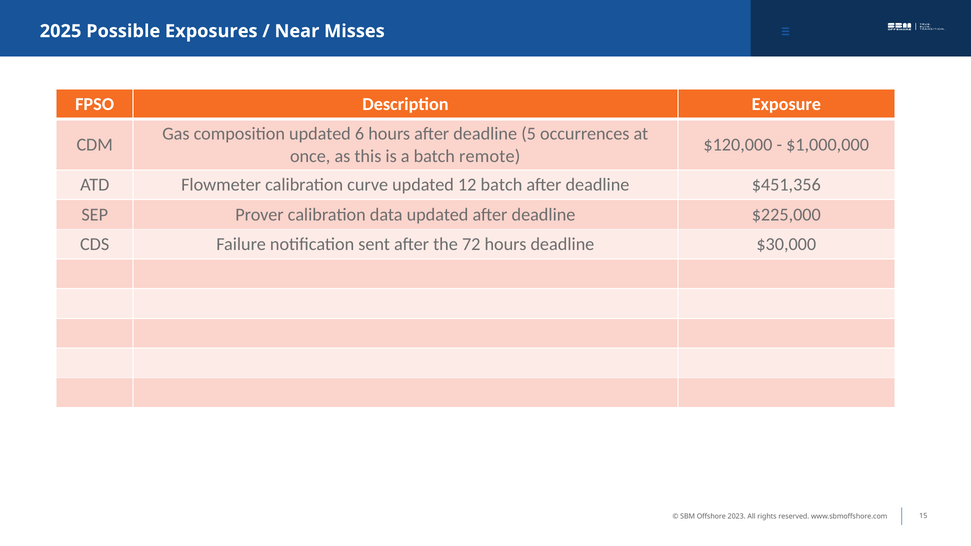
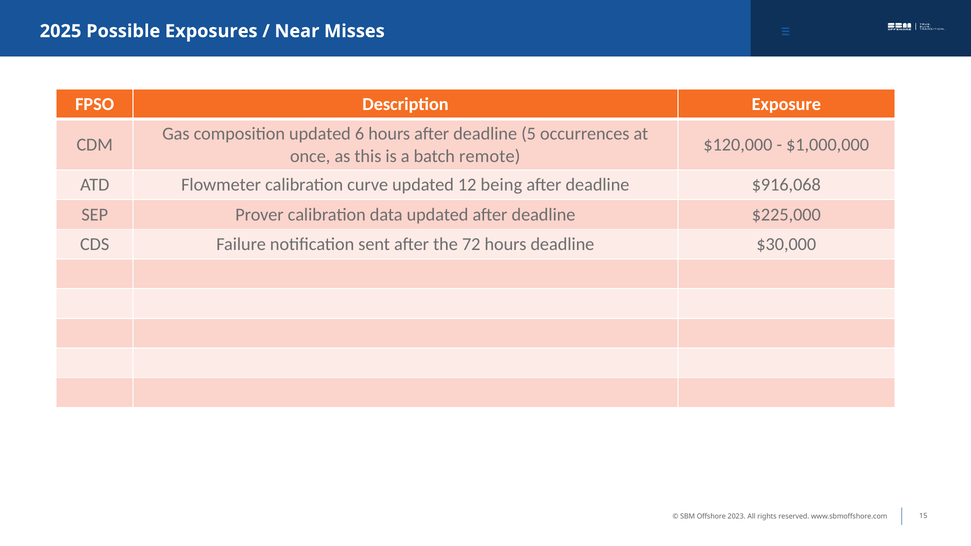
12 batch: batch -> being
$451,356: $451,356 -> $916,068
